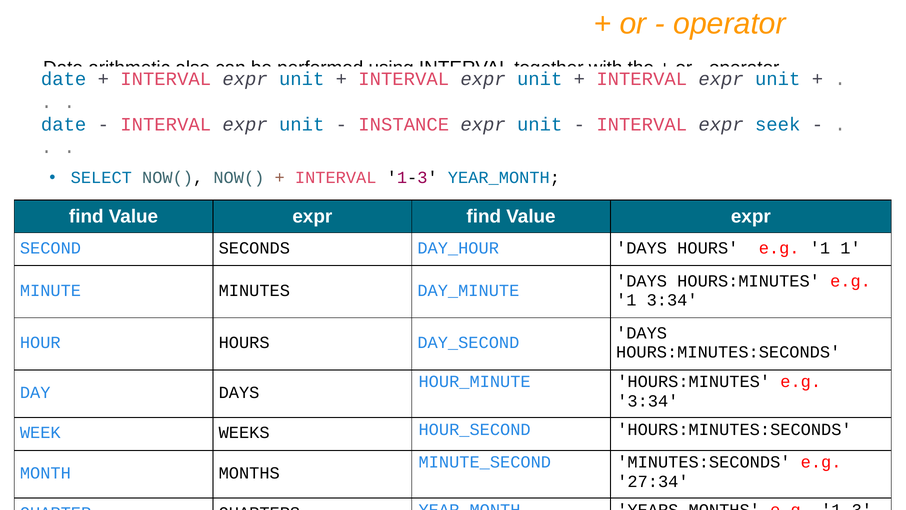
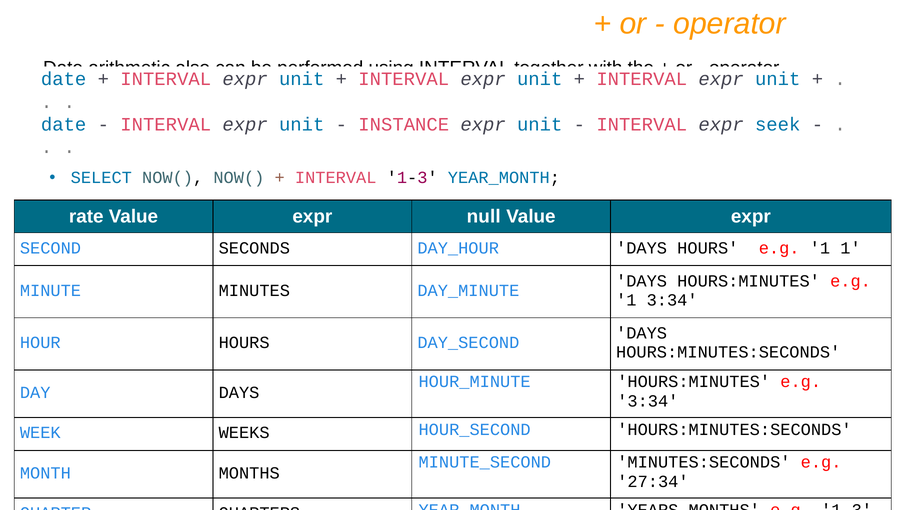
find at (86, 216): find -> rate
expr find: find -> null
